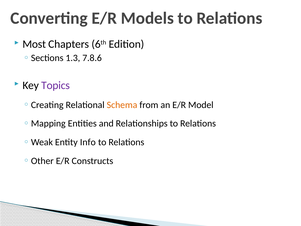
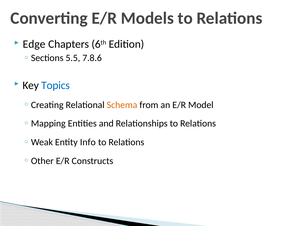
Most: Most -> Edge
1.3: 1.3 -> 5.5
Topics colour: purple -> blue
